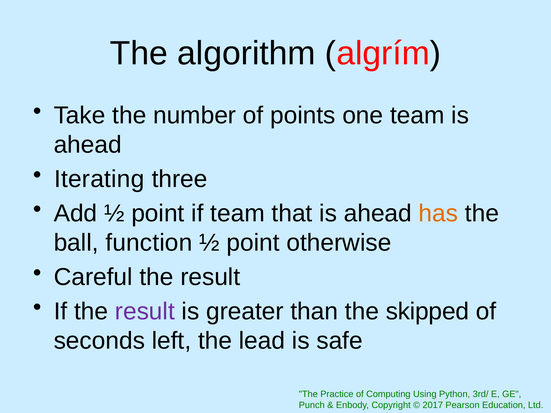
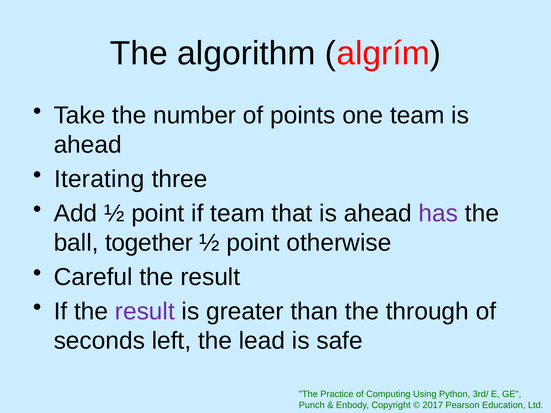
has colour: orange -> purple
function: function -> together
skipped: skipped -> through
